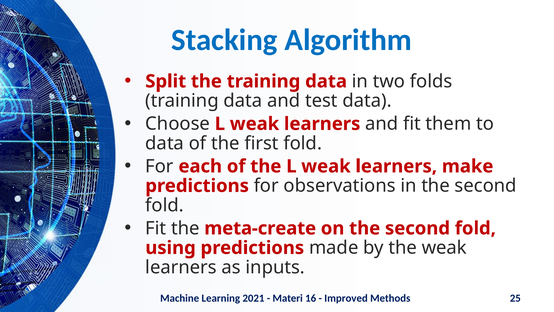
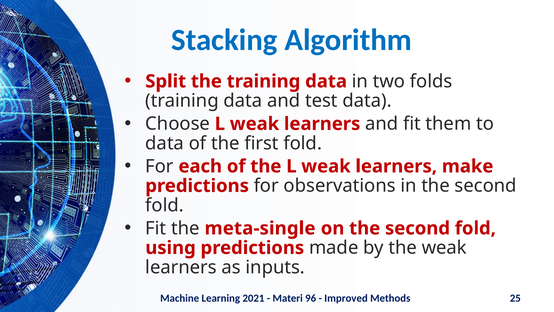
meta-create: meta-create -> meta-single
16: 16 -> 96
